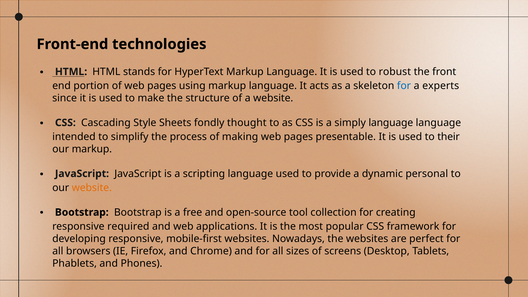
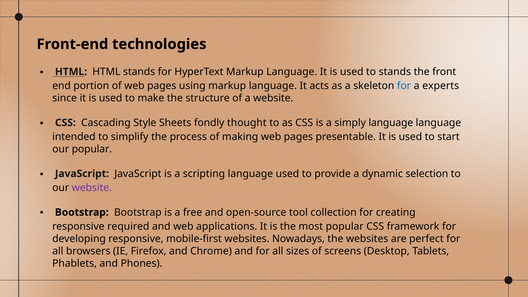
to robust: robust -> stands
their: their -> start
our markup: markup -> popular
personal: personal -> selection
website at (92, 188) colour: orange -> purple
